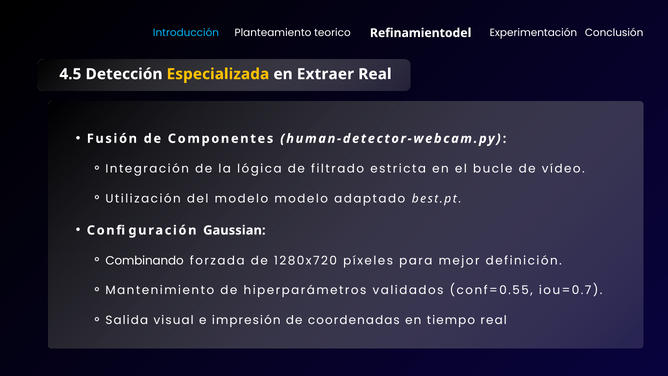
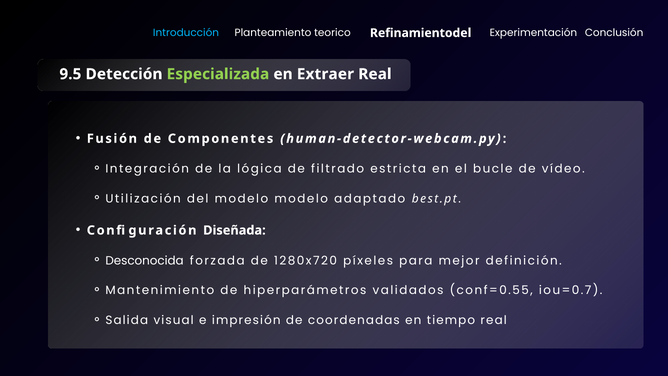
4.5: 4.5 -> 9.5
Especializada colour: yellow -> light green
Gaussian: Gaussian -> Diseñada
Combinando: Combinando -> Desconocida
